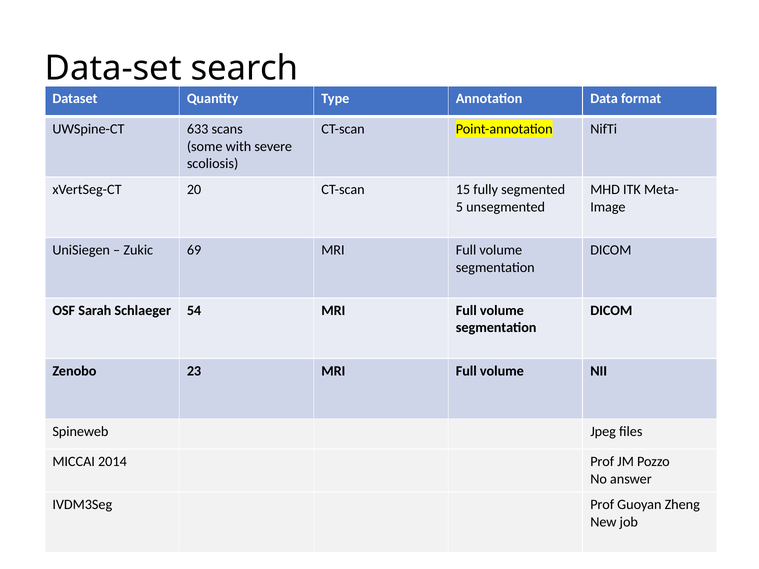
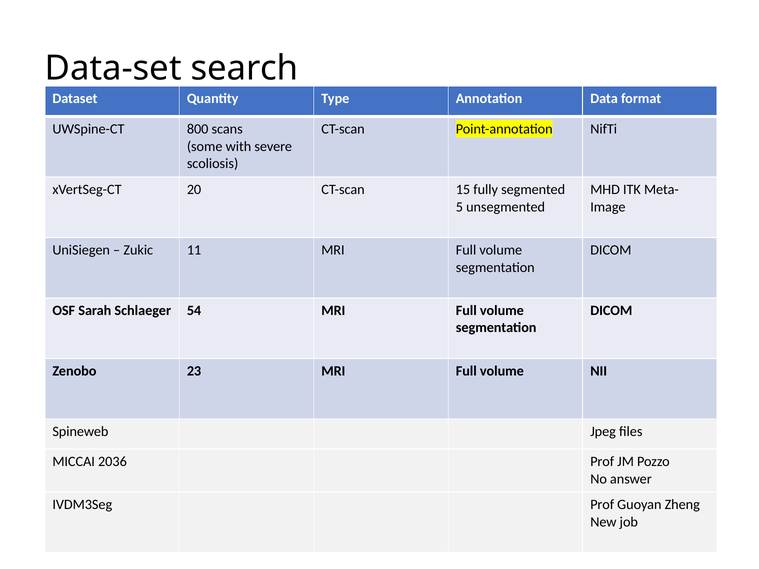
633: 633 -> 800
69: 69 -> 11
2014: 2014 -> 2036
